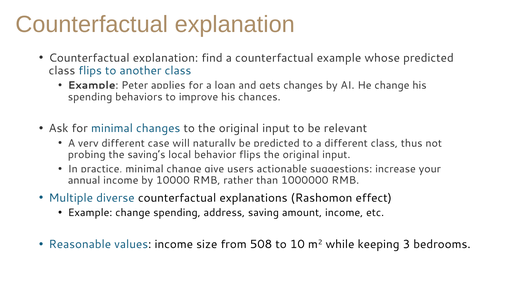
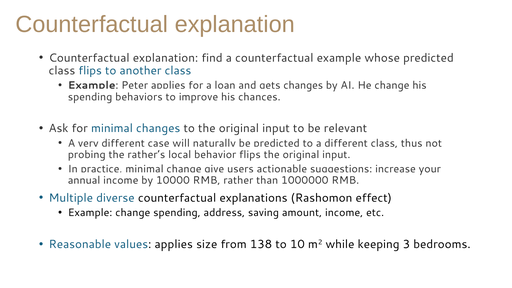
saving’s: saving’s -> rather’s
values income: income -> applies
508: 508 -> 138
